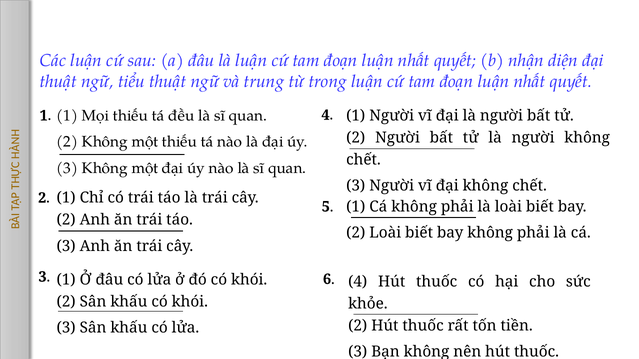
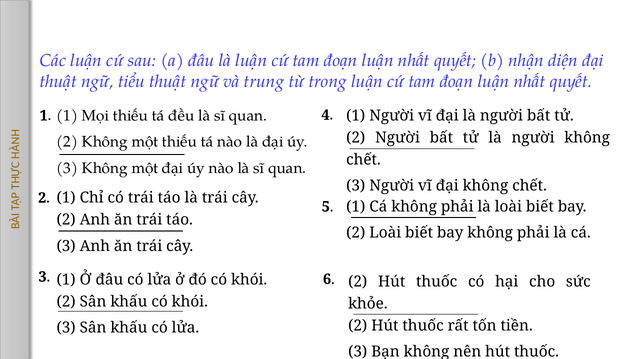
6 4: 4 -> 2
